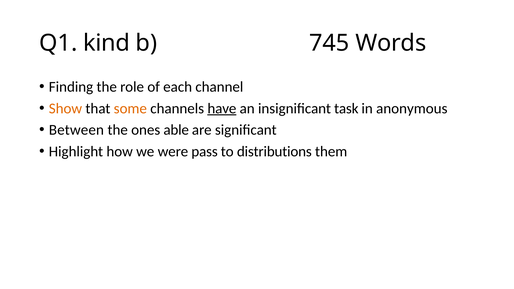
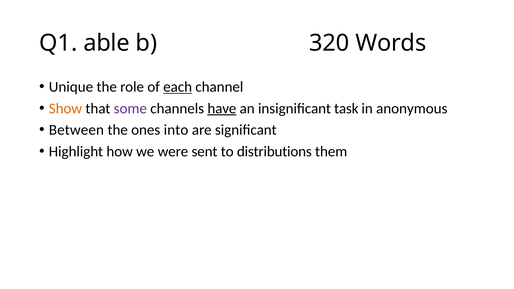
kind: kind -> able
745: 745 -> 320
Finding: Finding -> Unique
each underline: none -> present
some colour: orange -> purple
able: able -> into
pass: pass -> sent
